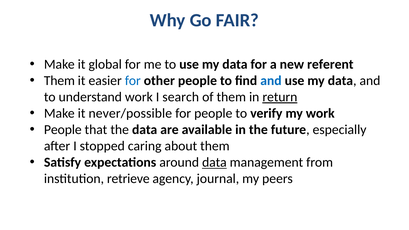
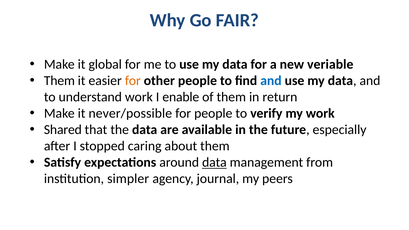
referent: referent -> veriable
for at (133, 81) colour: blue -> orange
search: search -> enable
return underline: present -> none
People at (63, 130): People -> Shared
retrieve: retrieve -> simpler
